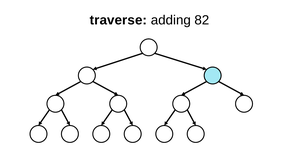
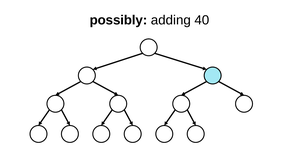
traverse: traverse -> possibly
82: 82 -> 40
